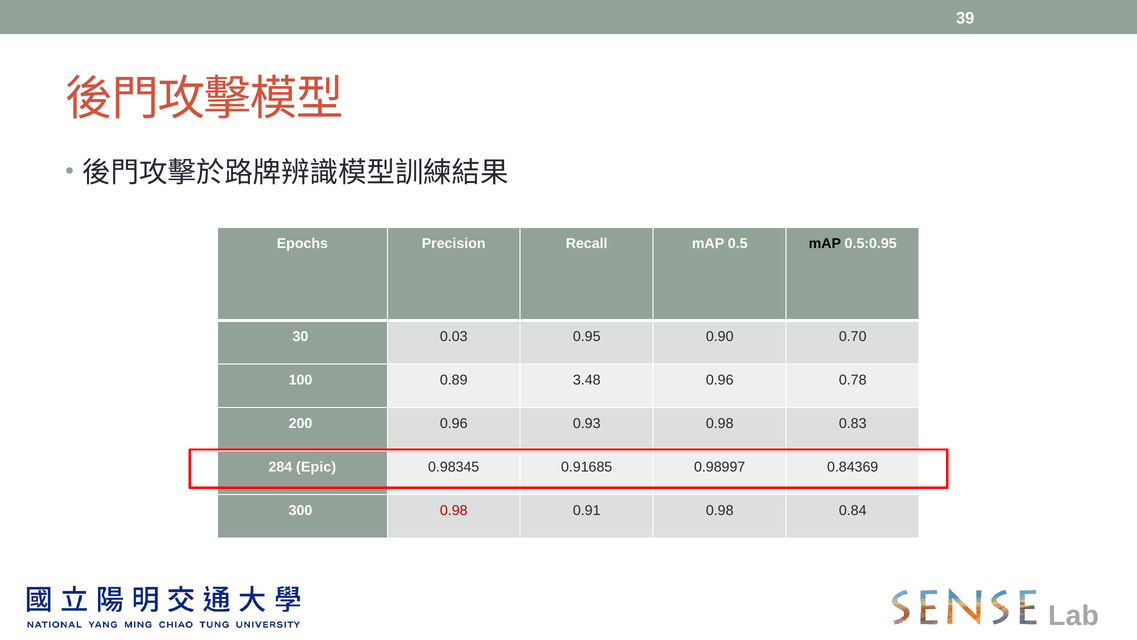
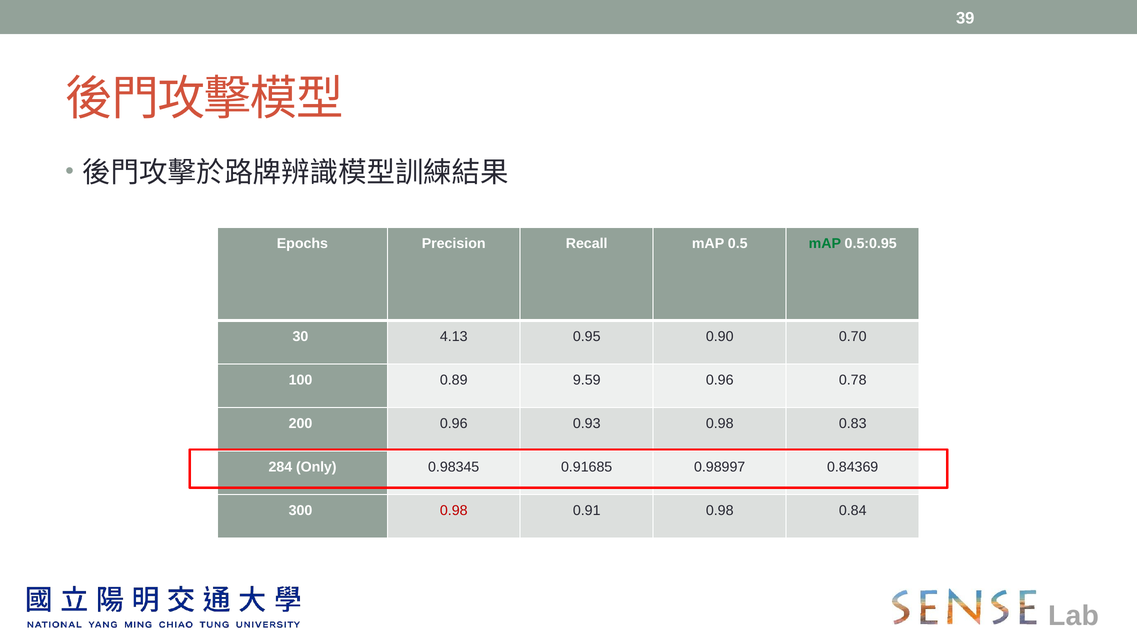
mAP at (825, 244) colour: black -> green
0.03: 0.03 -> 4.13
3.48: 3.48 -> 9.59
Epic: Epic -> Only
